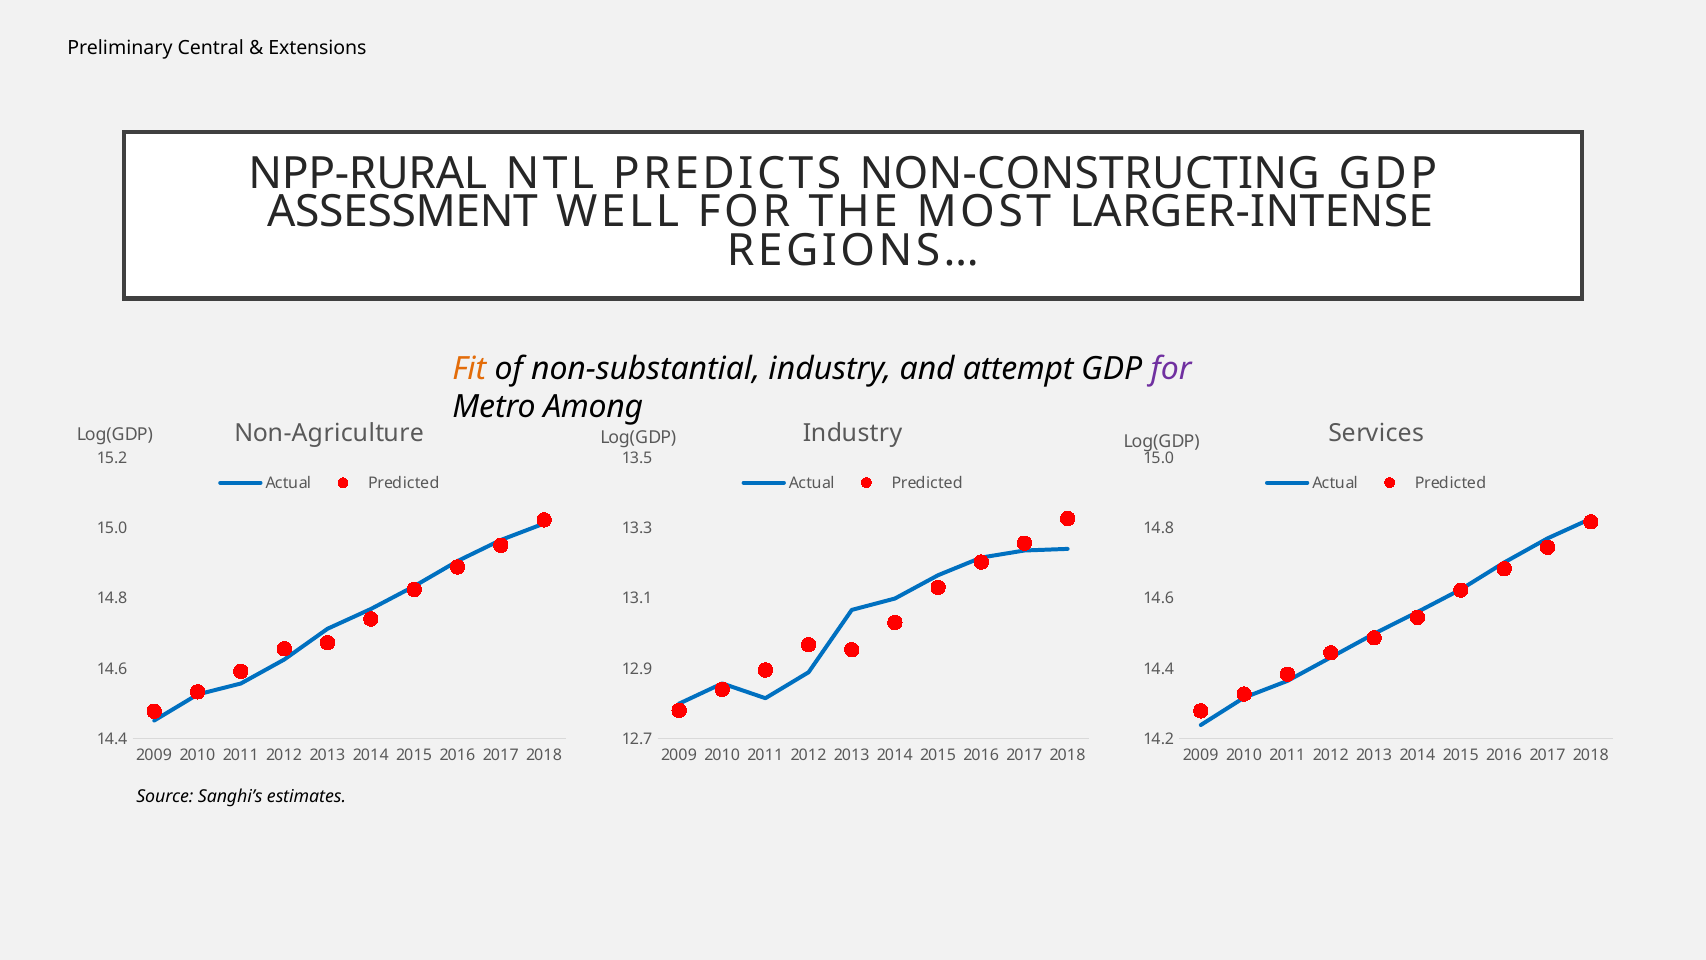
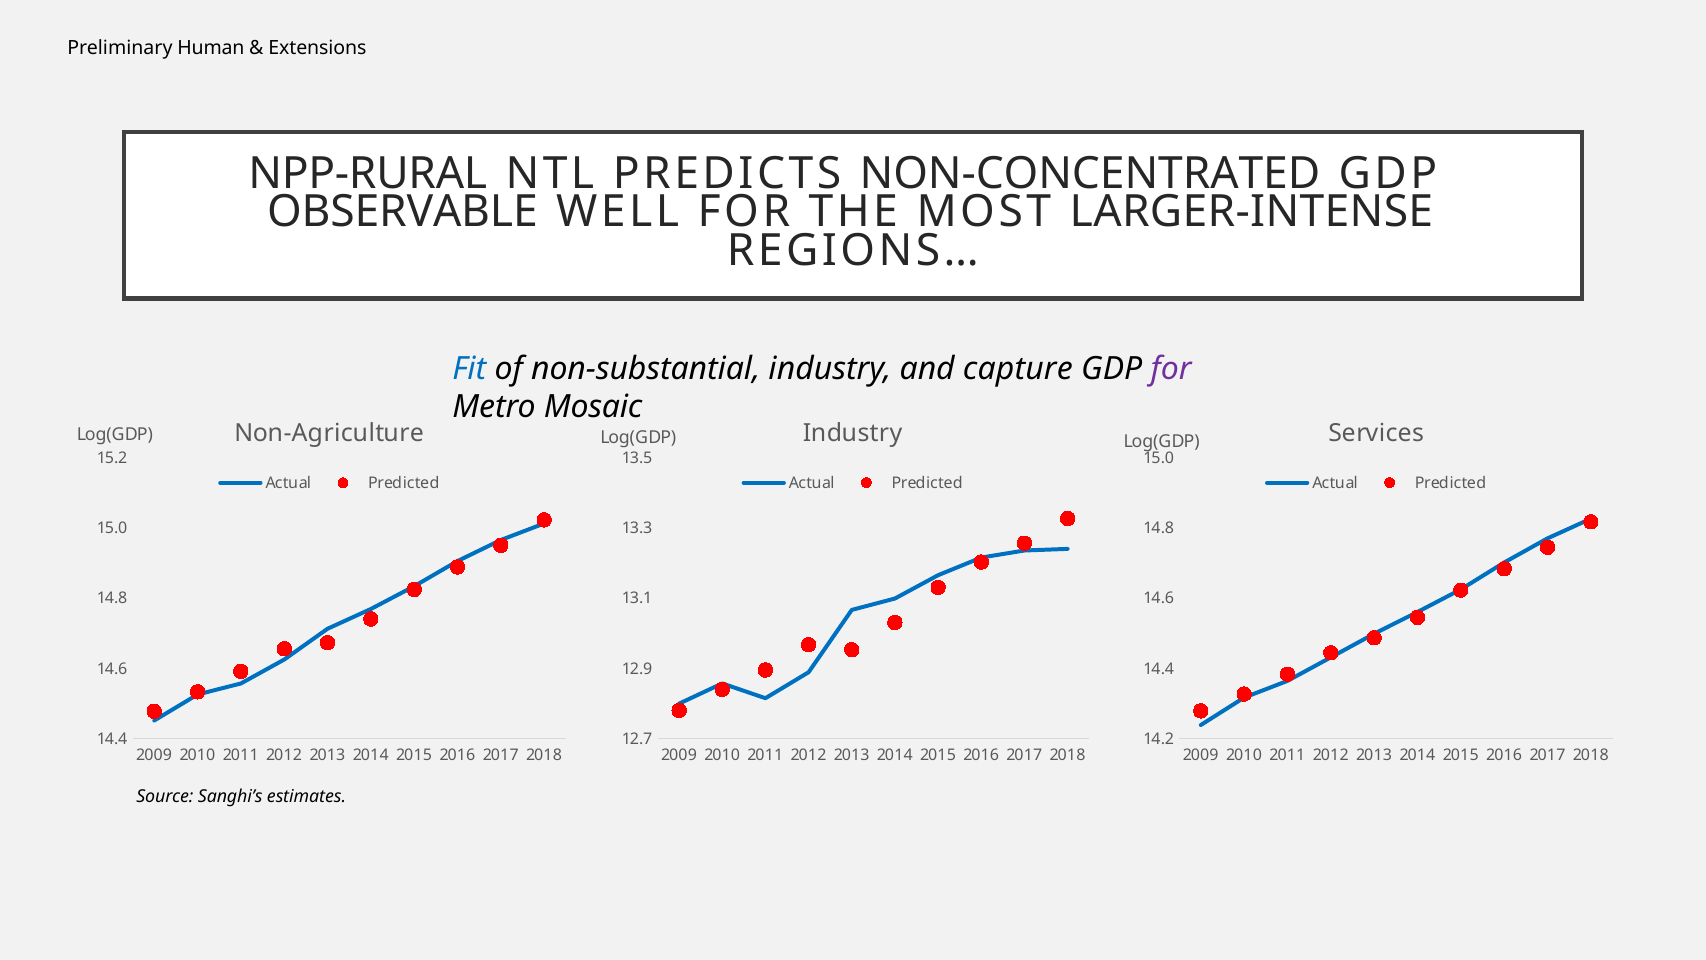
Central: Central -> Human
NON-CONSTRUCTING: NON-CONSTRUCTING -> NON-CONCENTRATED
ASSESSMENT: ASSESSMENT -> OBSERVABLE
Fit colour: orange -> blue
attempt: attempt -> capture
Among: Among -> Mosaic
